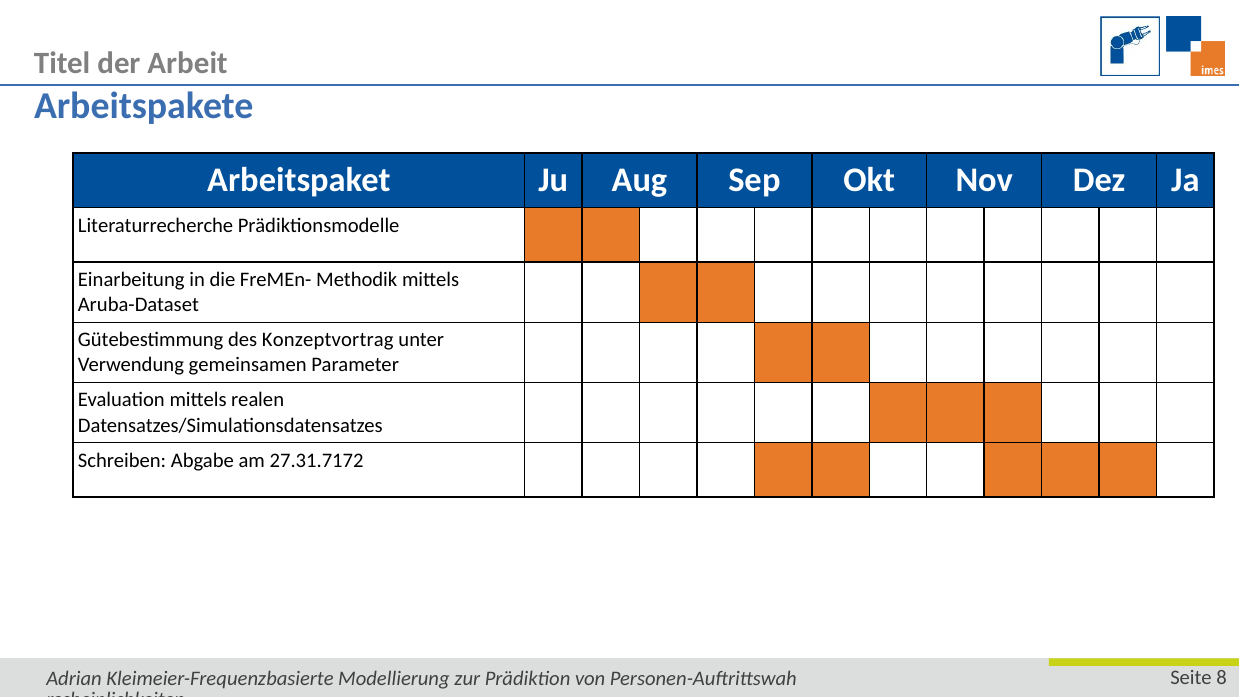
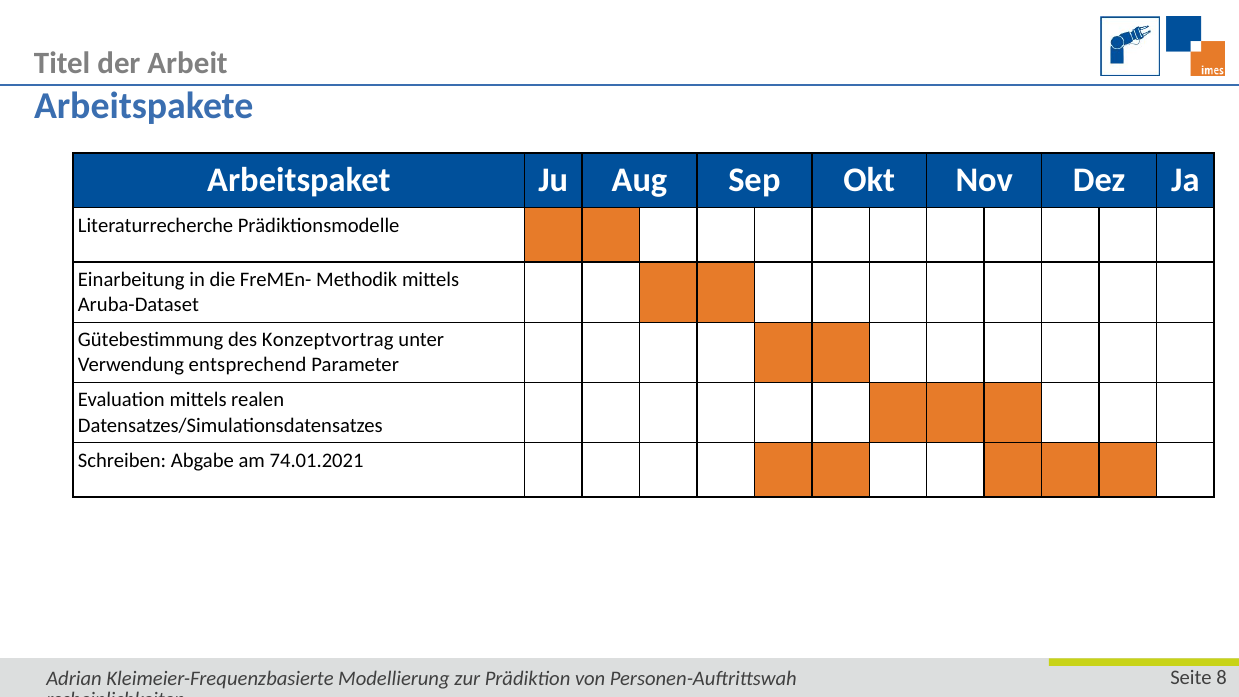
gemeinsamen: gemeinsamen -> entsprechend
27.31.7172: 27.31.7172 -> 74.01.2021
